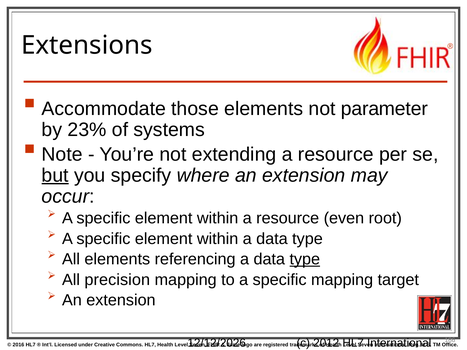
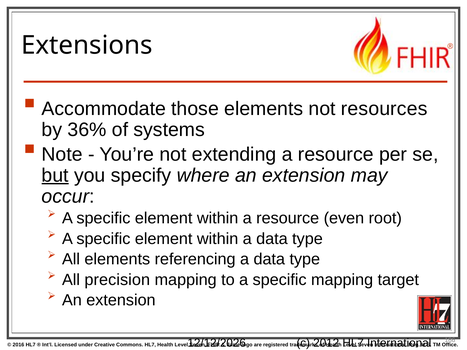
parameter: parameter -> resources
23%: 23% -> 36%
type at (305, 259) underline: present -> none
